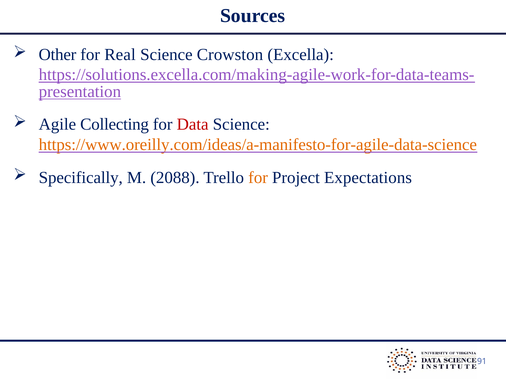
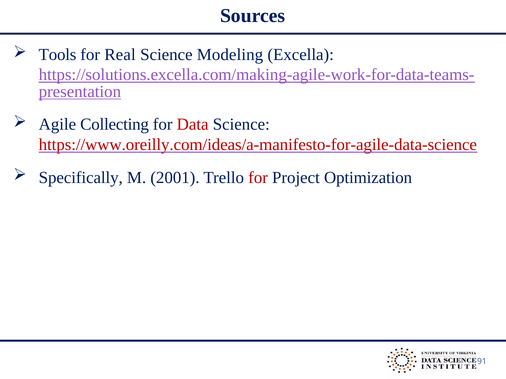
Other: Other -> Tools
Crowston: Crowston -> Modeling
https://www.oreilly.com/ideas/a-manifesto-for-agile-data-science colour: orange -> red
2088: 2088 -> 2001
for at (258, 178) colour: orange -> red
Expectations: Expectations -> Optimization
